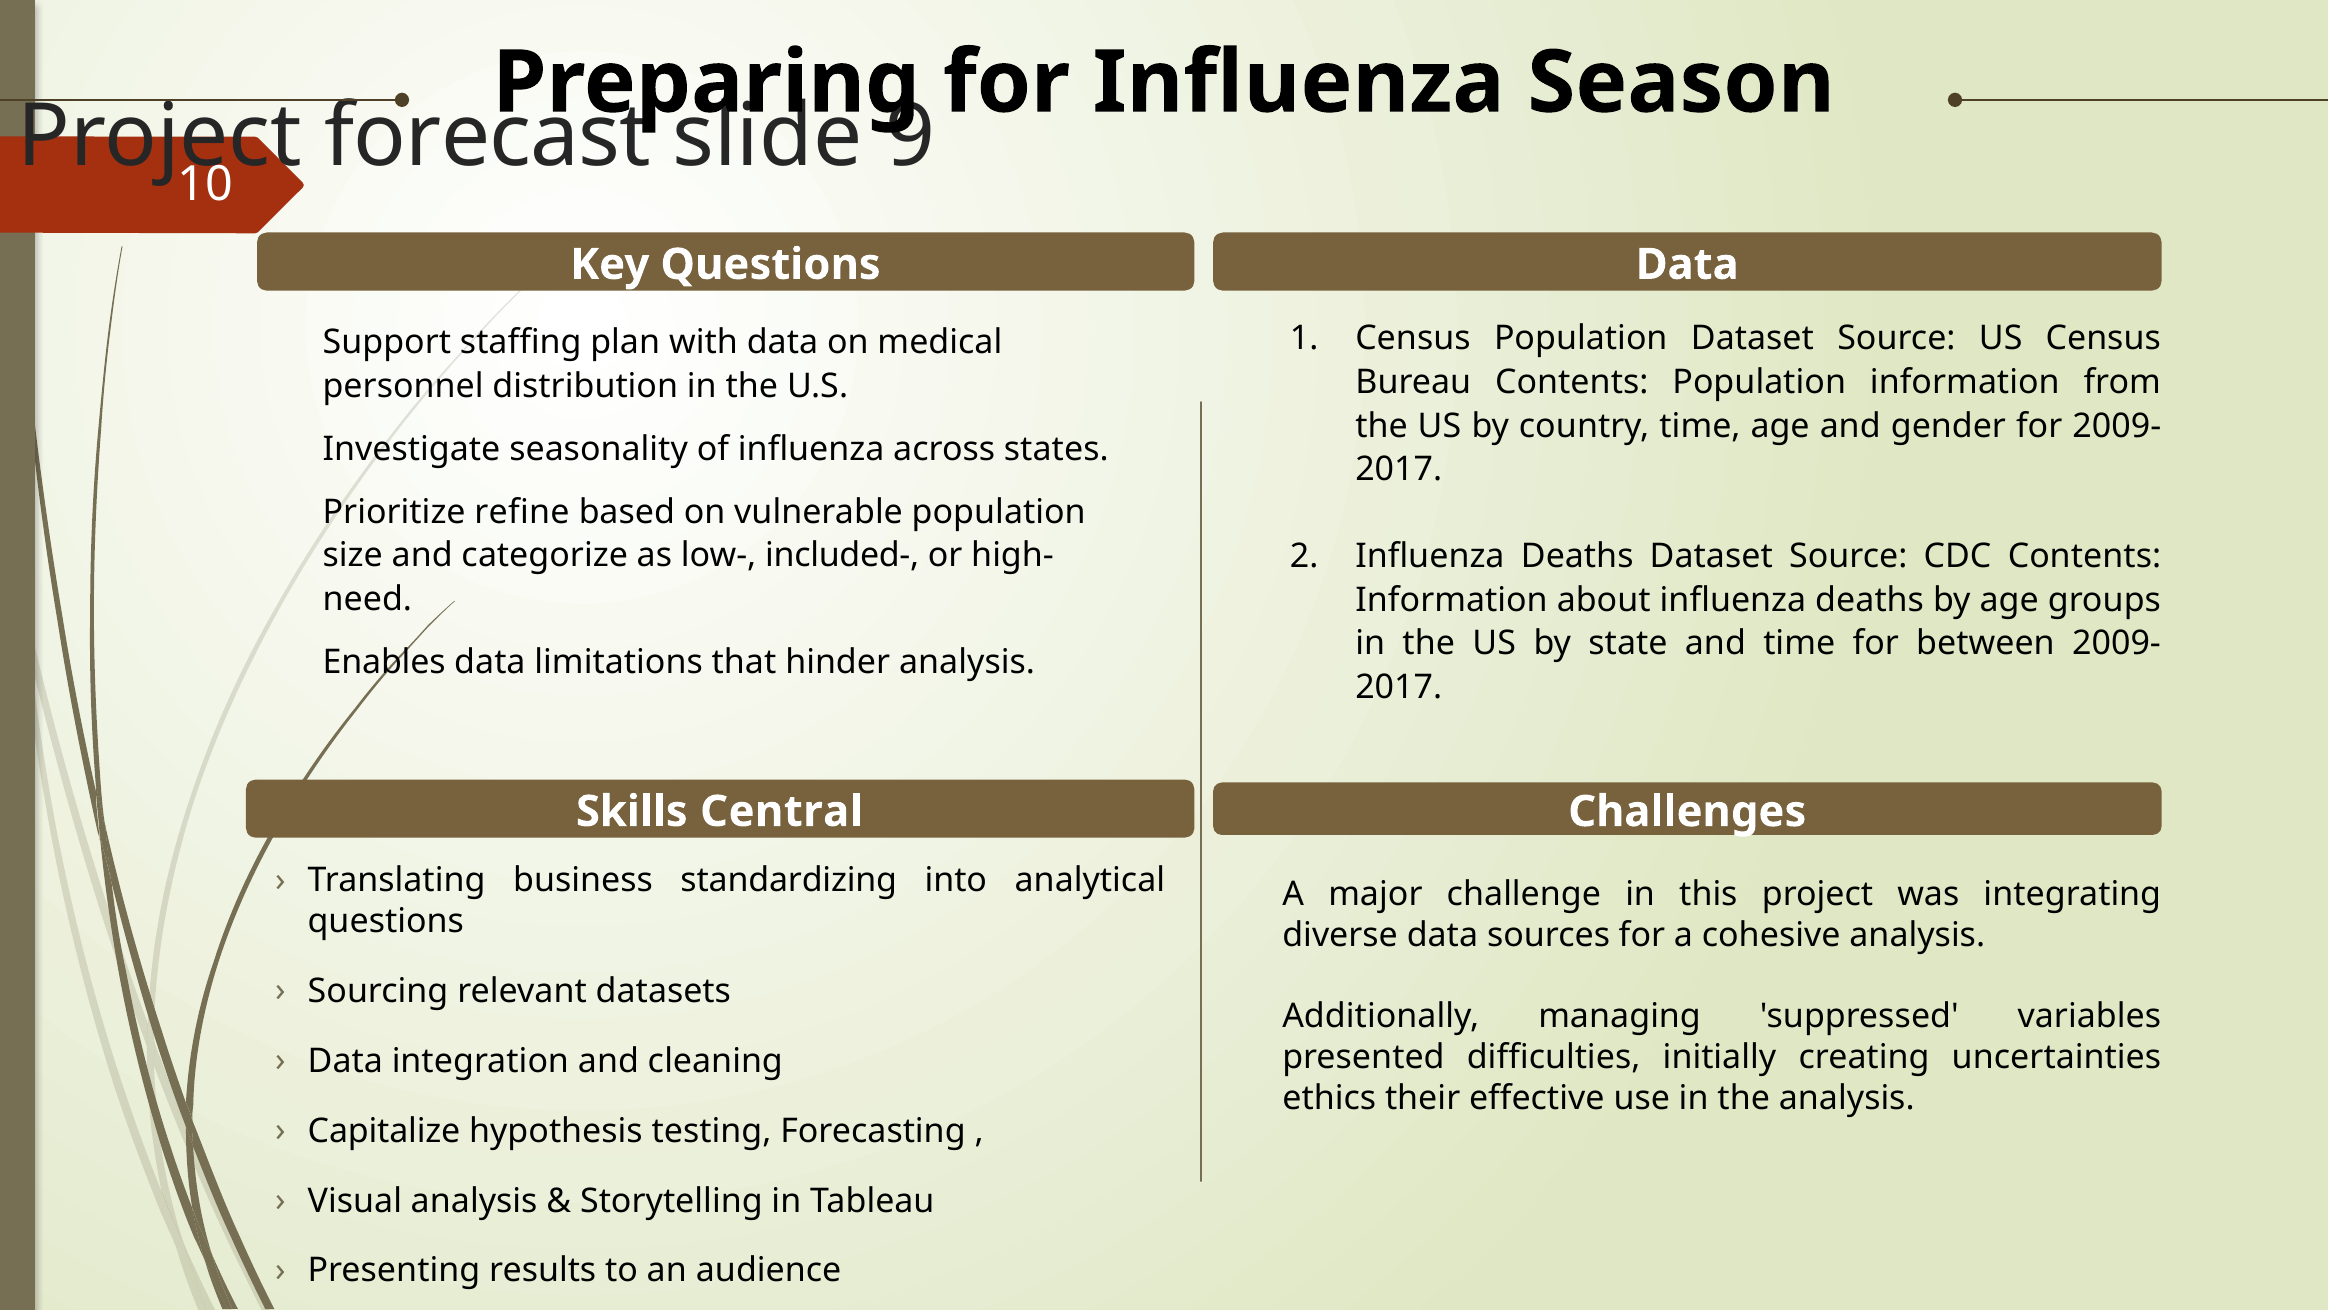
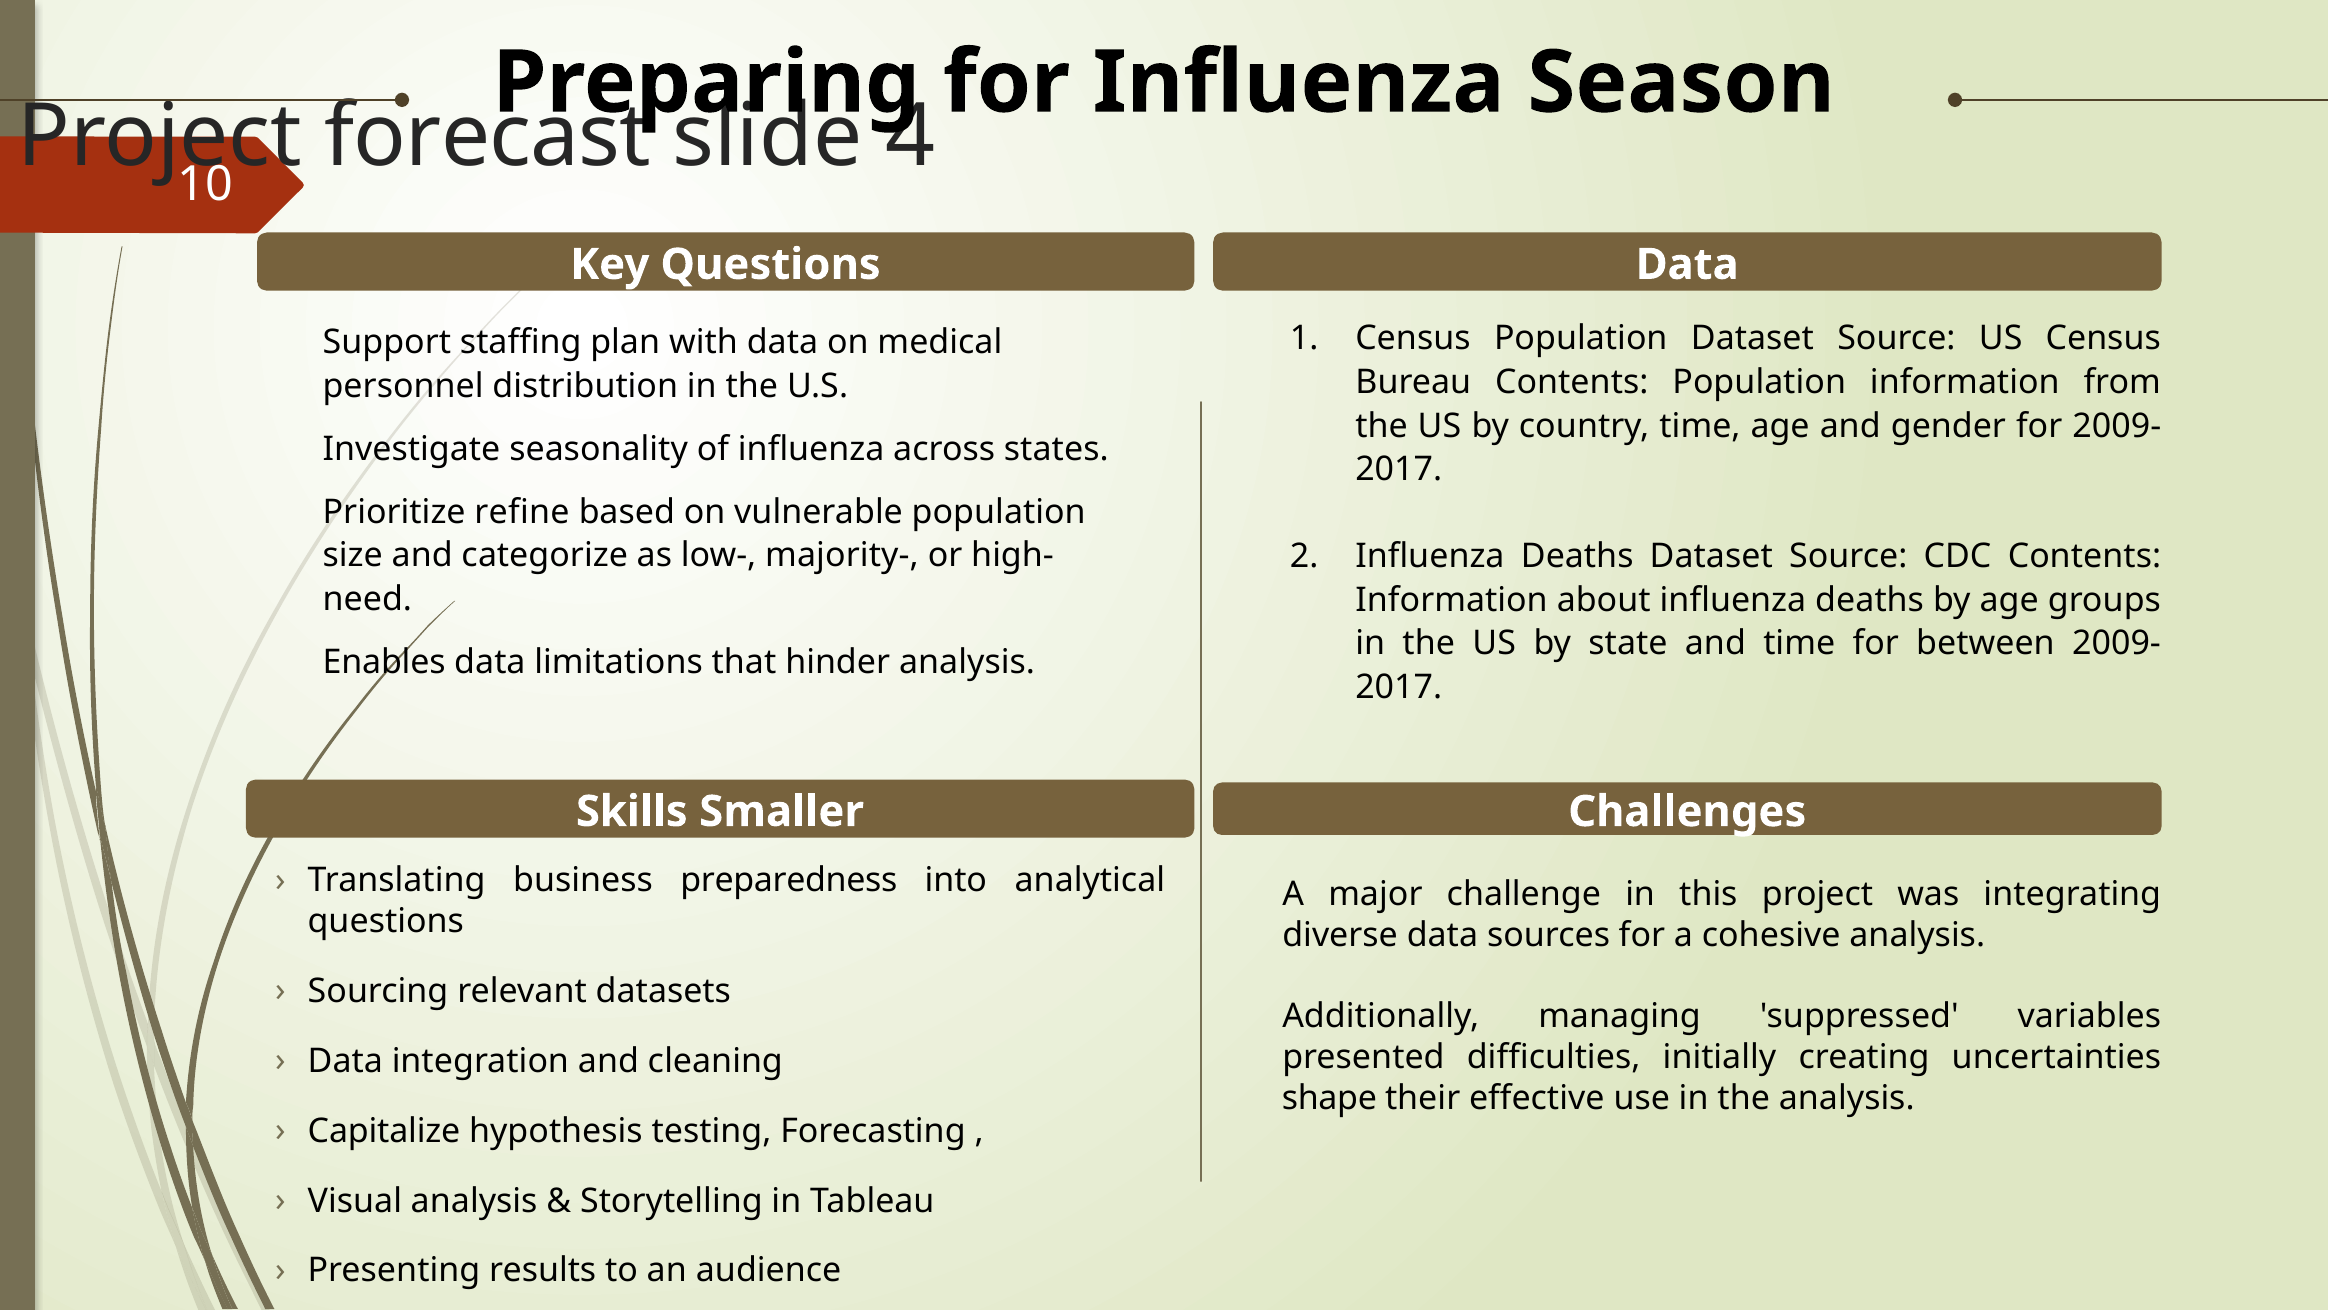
9: 9 -> 4
included-: included- -> majority-
Central: Central -> Smaller
standardizing: standardizing -> preparedness
ethics: ethics -> shape
